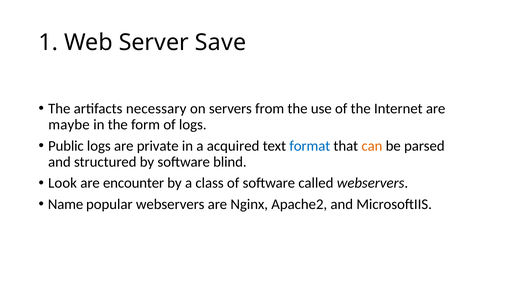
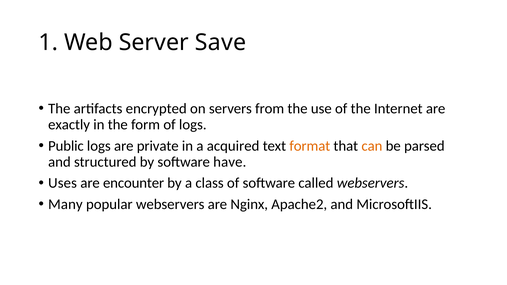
necessary: necessary -> encrypted
maybe: maybe -> exactly
format colour: blue -> orange
blind: blind -> have
Look: Look -> Uses
Name: Name -> Many
